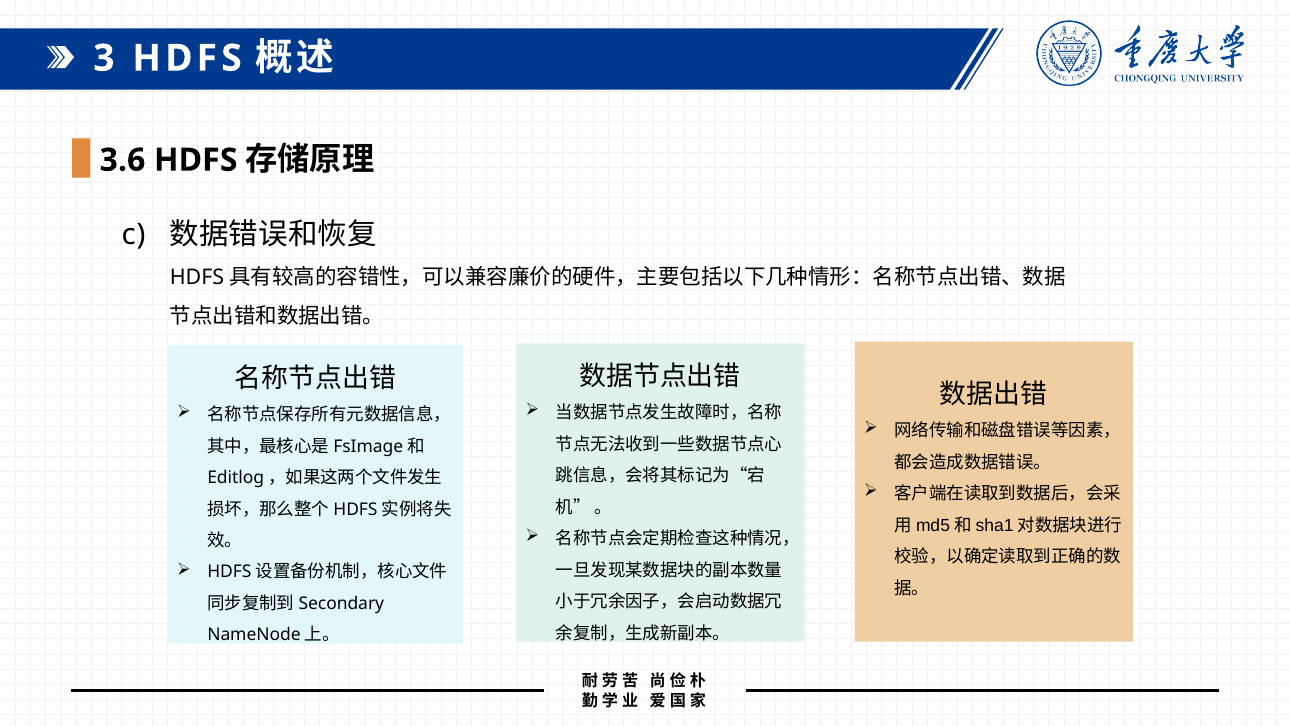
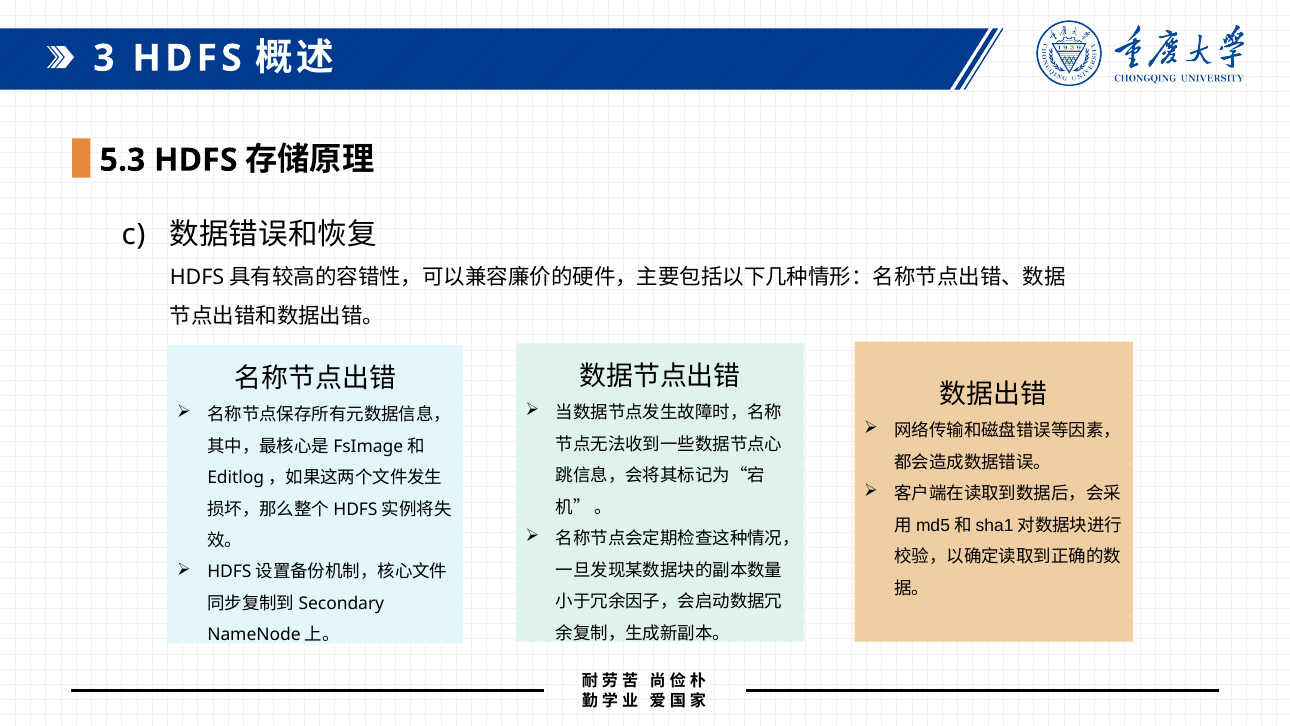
3.6: 3.6 -> 5.3
